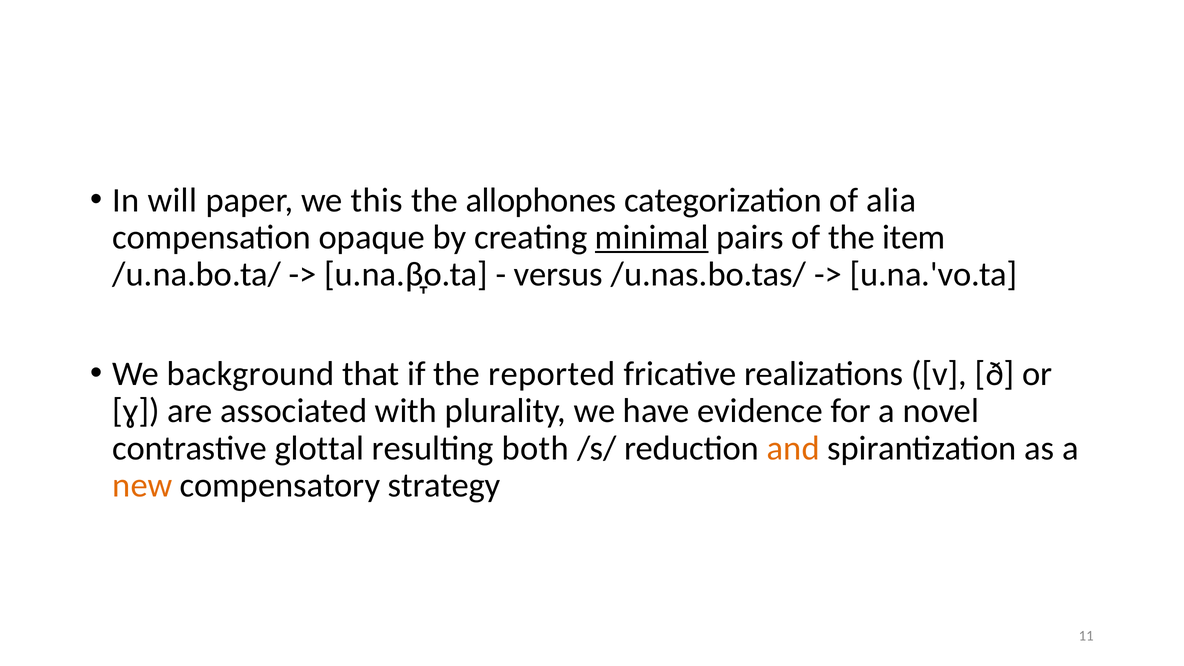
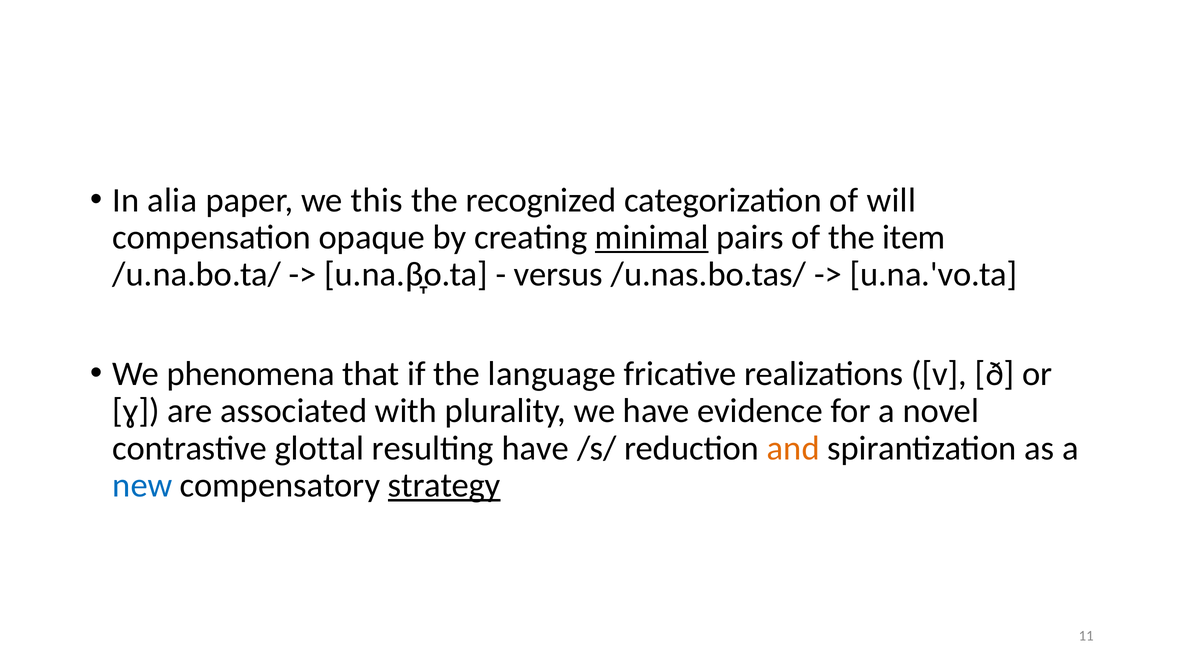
will: will -> alia
allophones: allophones -> recognized
alia: alia -> will
background: background -> phenomena
reported: reported -> language
resulting both: both -> have
new colour: orange -> blue
strategy underline: none -> present
